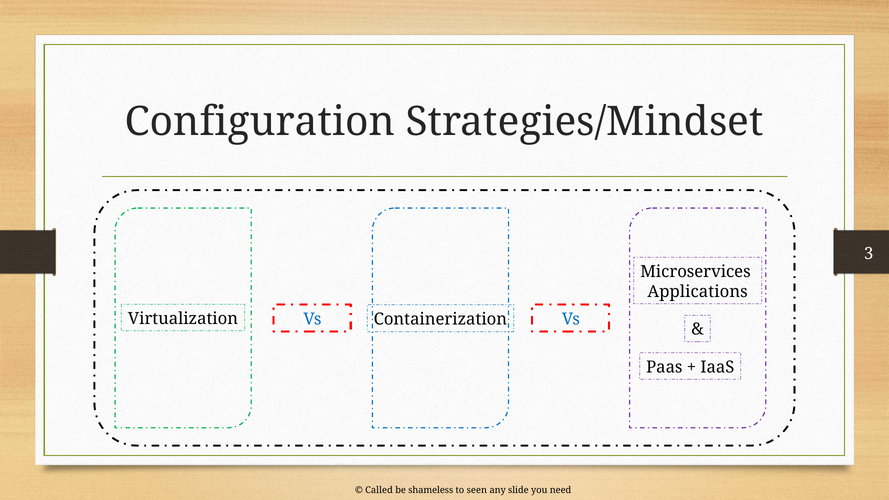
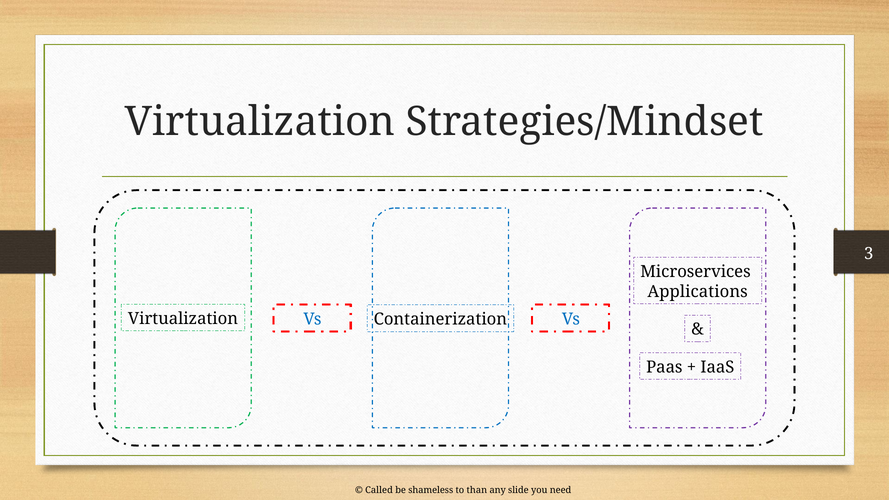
Configuration at (260, 122): Configuration -> Virtualization
seen: seen -> than
